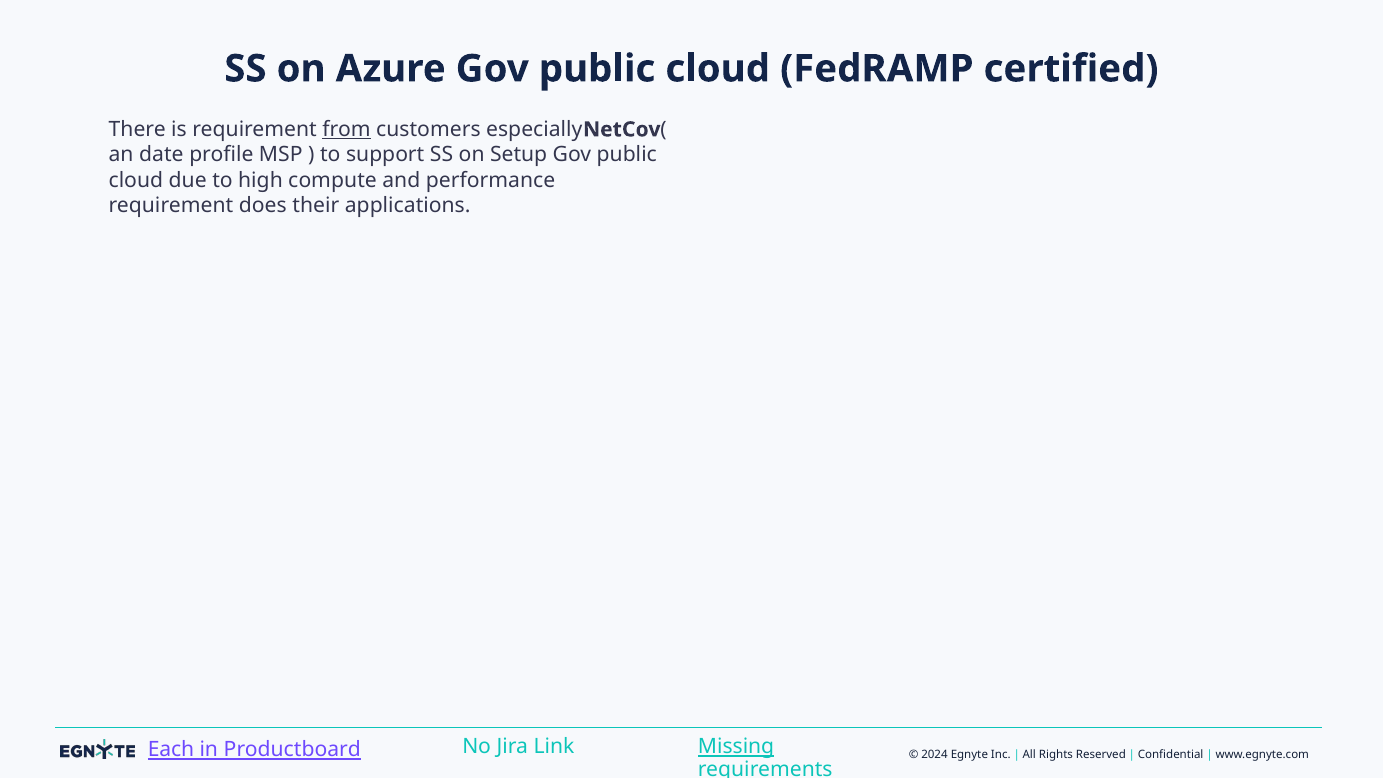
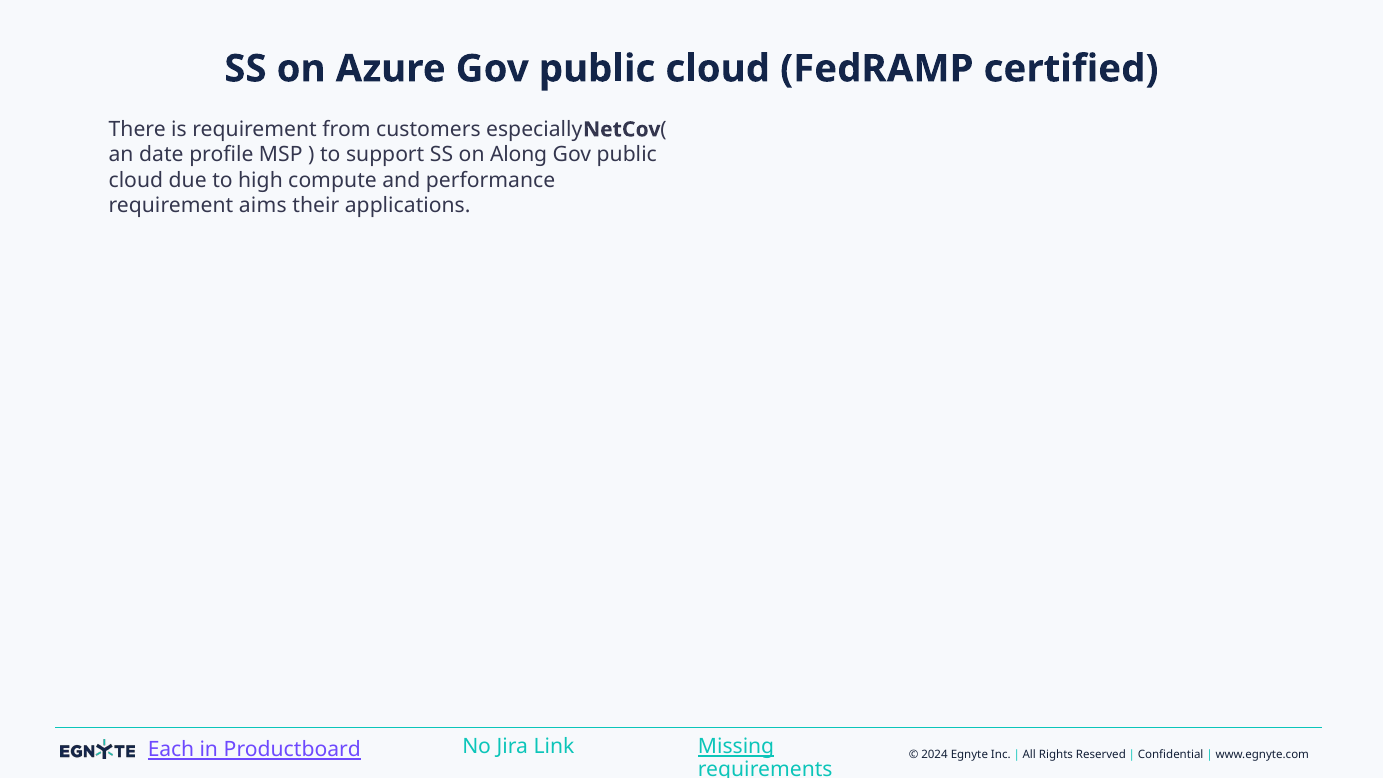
from underline: present -> none
Setup: Setup -> Along
does: does -> aims
